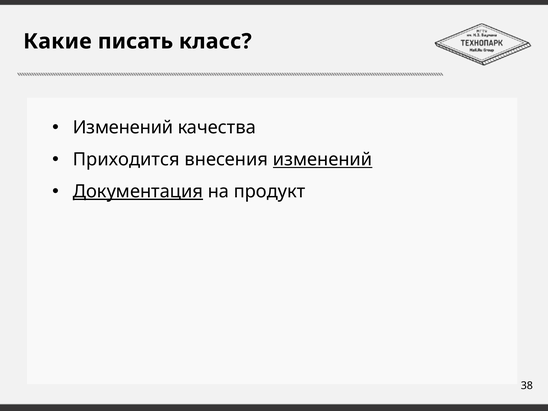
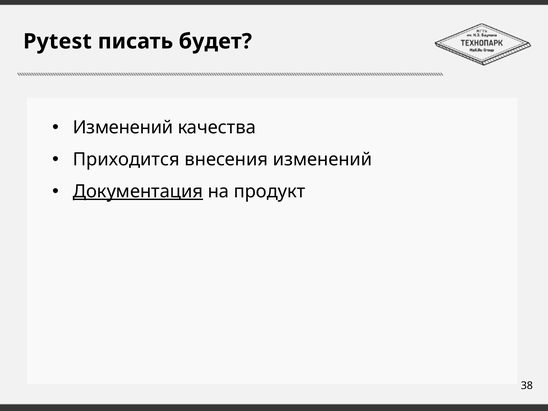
Какие: Какие -> Pytest
класс: класс -> будет
изменений at (323, 160) underline: present -> none
